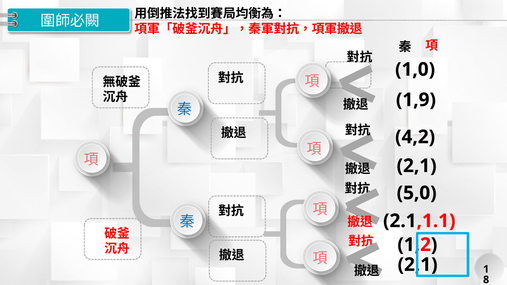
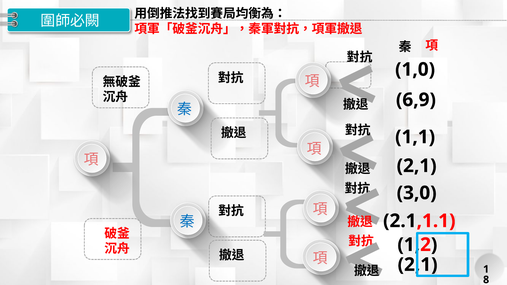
1,9: 1,9 -> 6,9
4,2: 4,2 -> 1,1
5,0: 5,0 -> 3,0
